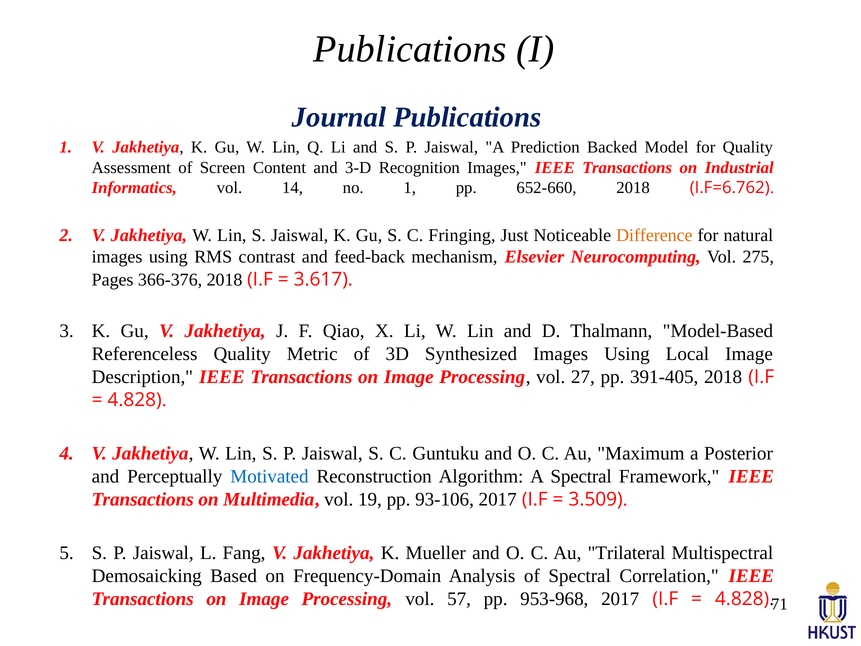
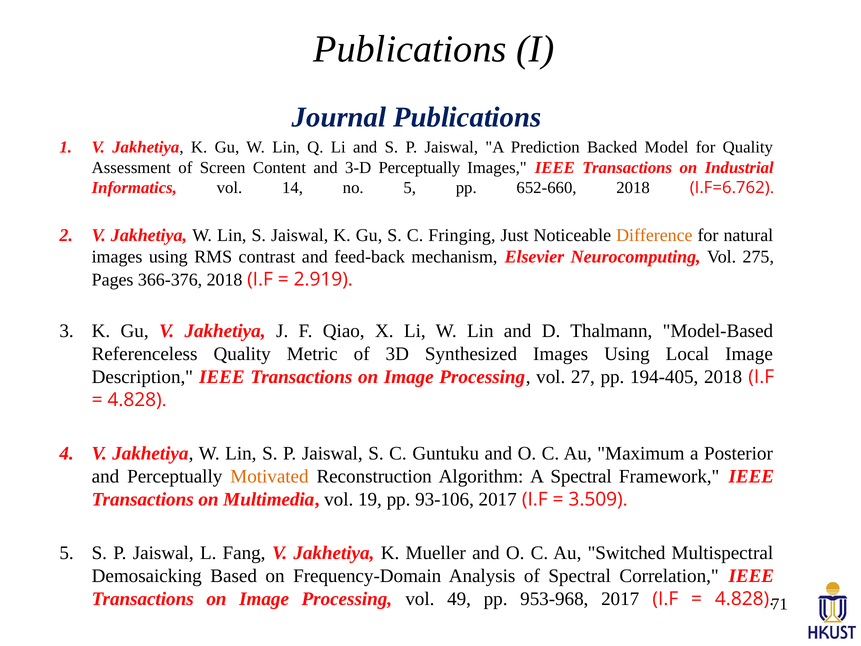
3-D Recognition: Recognition -> Perceptually
no 1: 1 -> 5
3.617: 3.617 -> 2.919
391-405: 391-405 -> 194-405
Motivated colour: blue -> orange
Trilateral: Trilateral -> Switched
57: 57 -> 49
